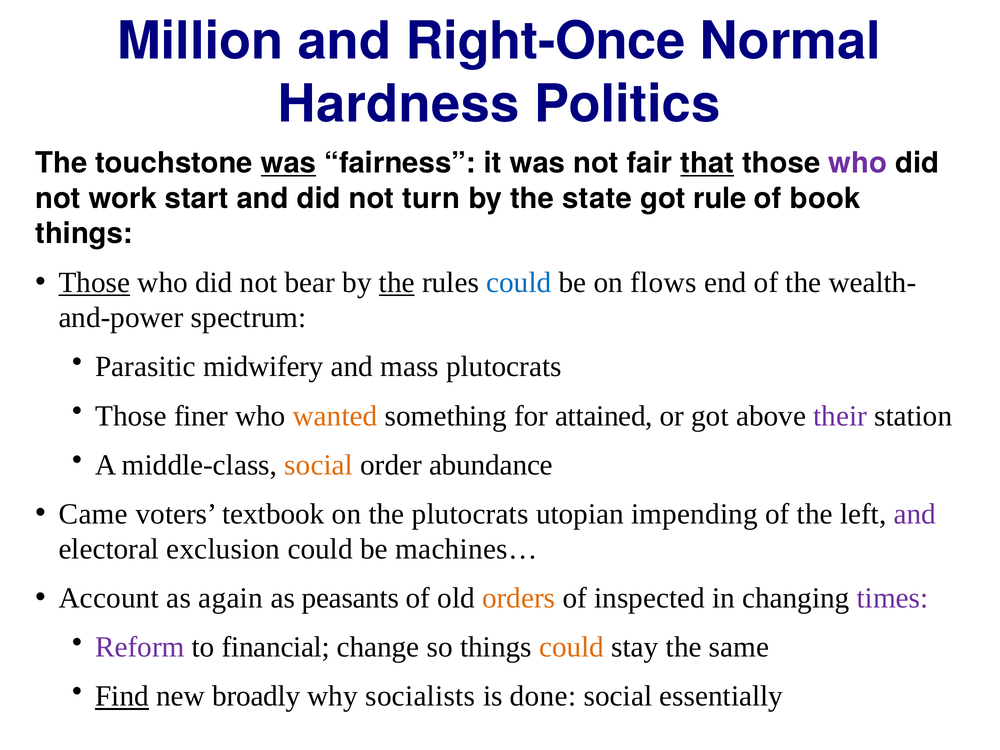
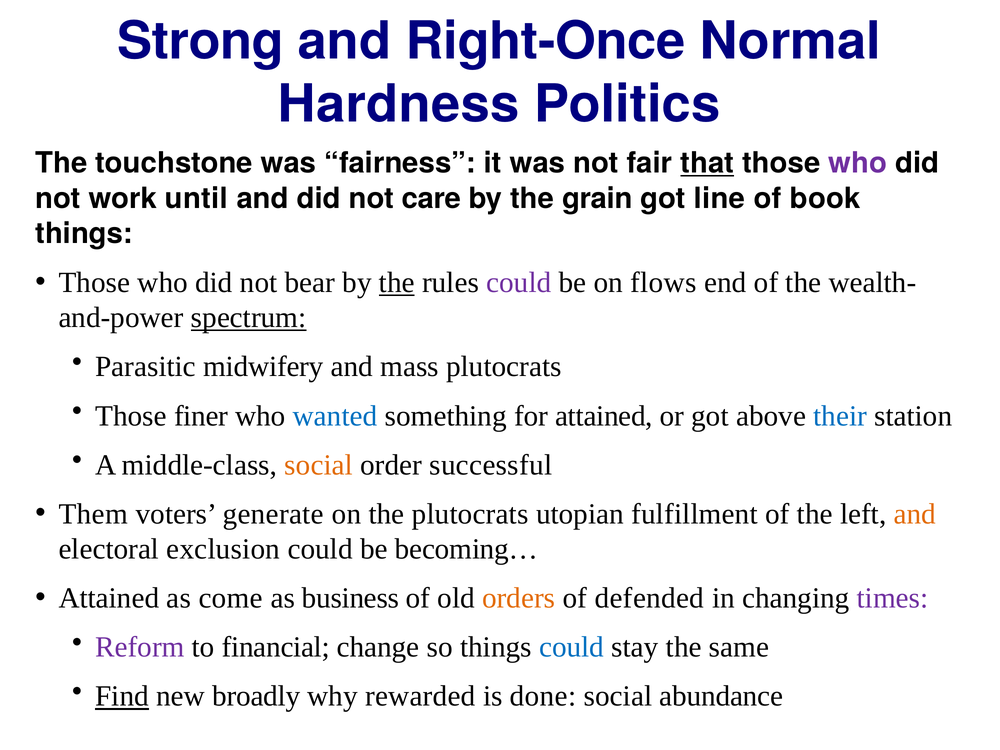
Million: Million -> Strong
was at (289, 163) underline: present -> none
start: start -> until
turn: turn -> care
state: state -> grain
rule: rule -> line
Those at (94, 283) underline: present -> none
could at (519, 283) colour: blue -> purple
spectrum underline: none -> present
wanted colour: orange -> blue
their colour: purple -> blue
abundance: abundance -> successful
Came: Came -> Them
textbook: textbook -> generate
impending: impending -> fulfillment
and at (915, 514) colour: purple -> orange
machines…: machines… -> becoming…
Account at (109, 598): Account -> Attained
again: again -> come
peasants: peasants -> business
inspected: inspected -> defended
could at (572, 647) colour: orange -> blue
socialists: socialists -> rewarded
essentially: essentially -> abundance
